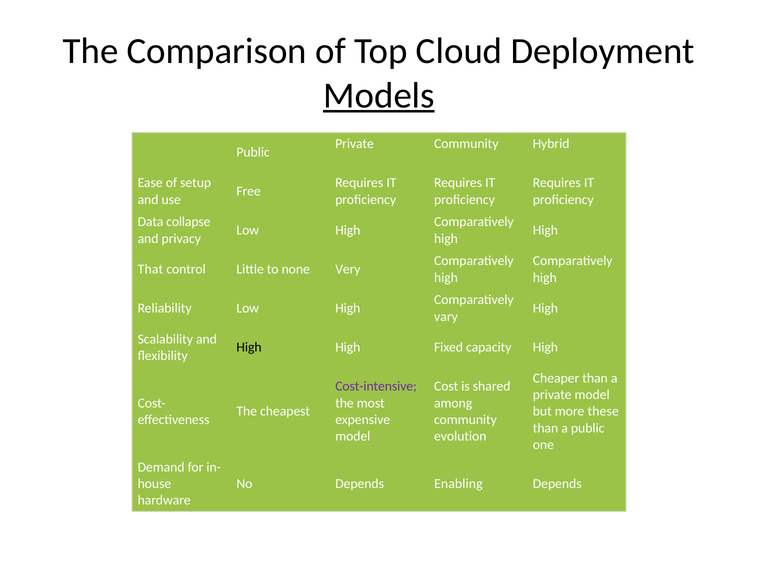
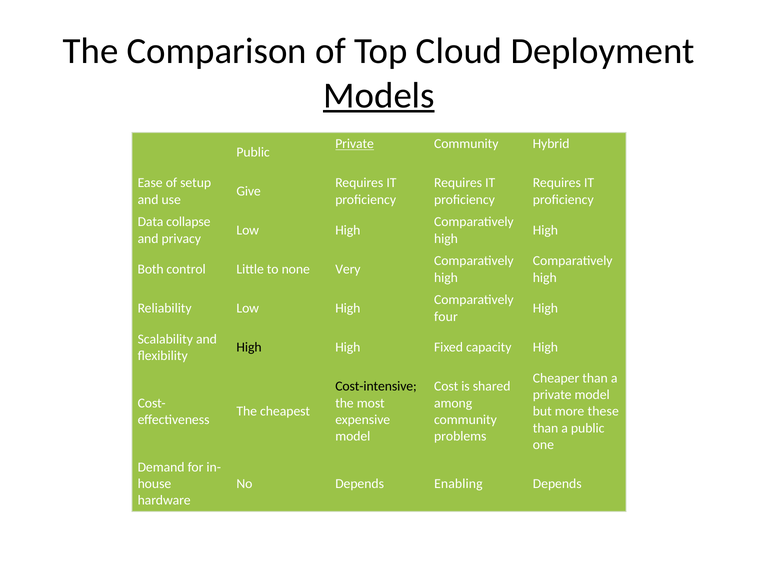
Private at (355, 144) underline: none -> present
Free: Free -> Give
That: That -> Both
vary: vary -> four
Cost-intensive colour: purple -> black
evolution: evolution -> problems
